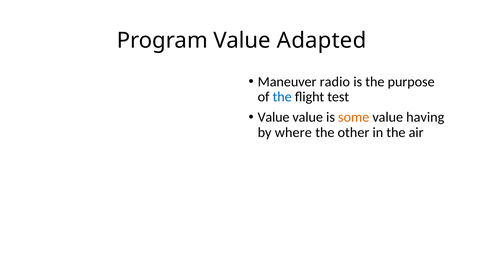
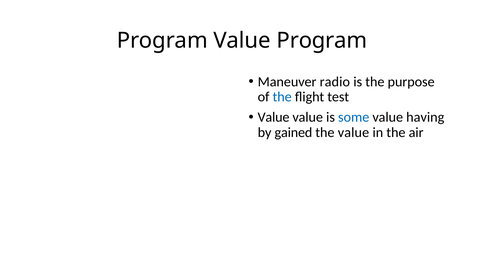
Value Adapted: Adapted -> Program
some colour: orange -> blue
where: where -> gained
the other: other -> value
